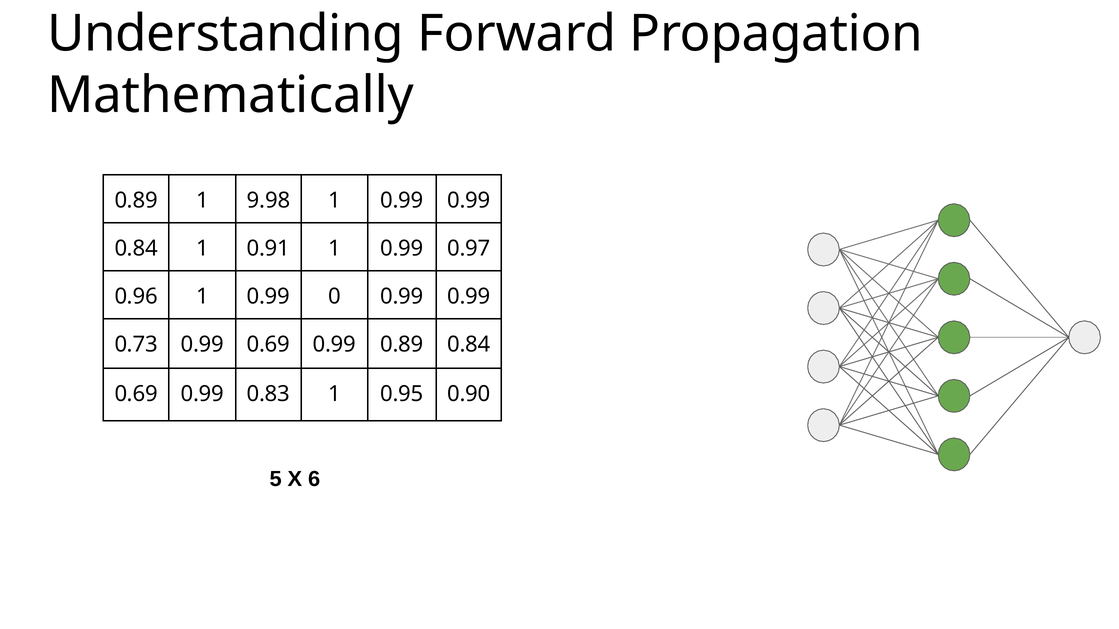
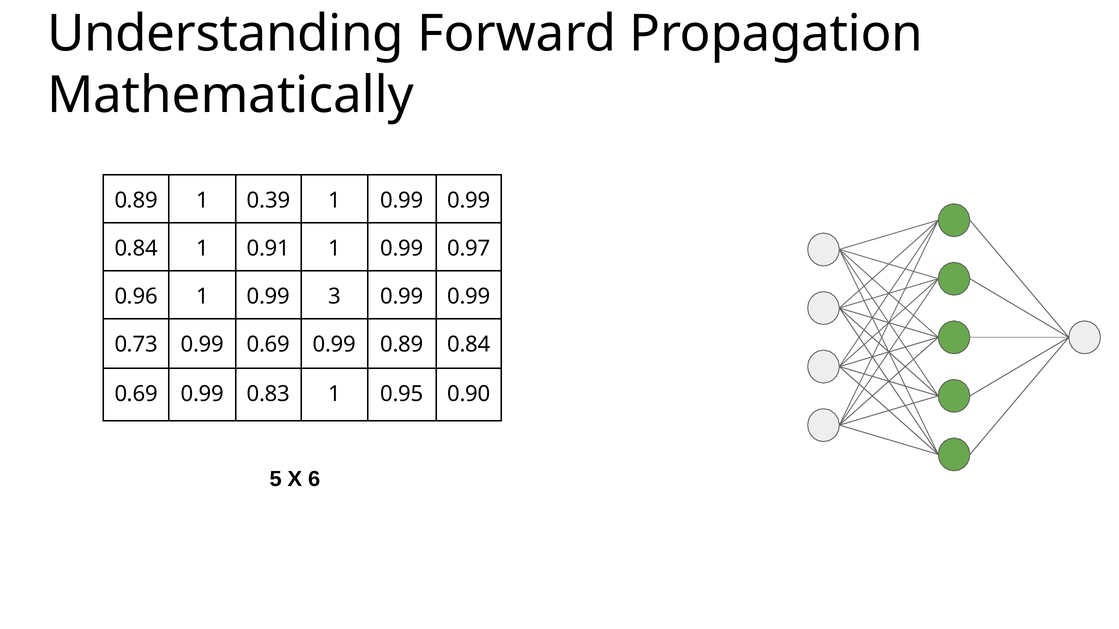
9.98: 9.98 -> 0.39
0: 0 -> 3
